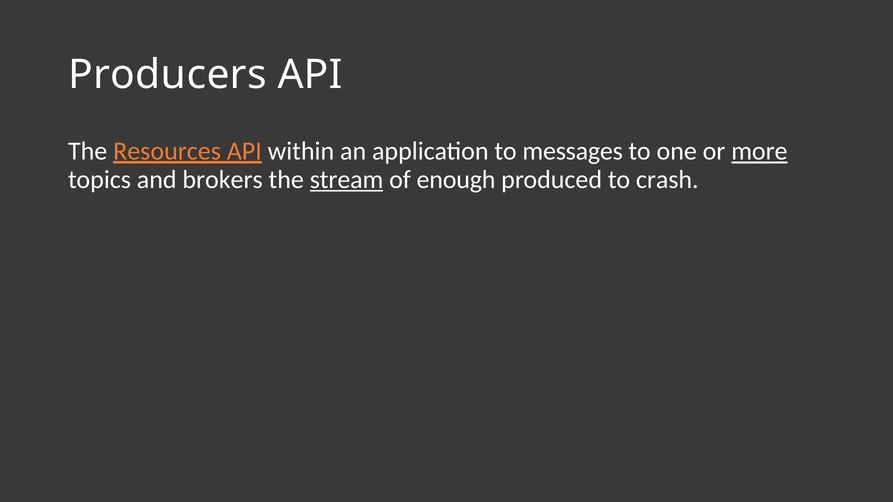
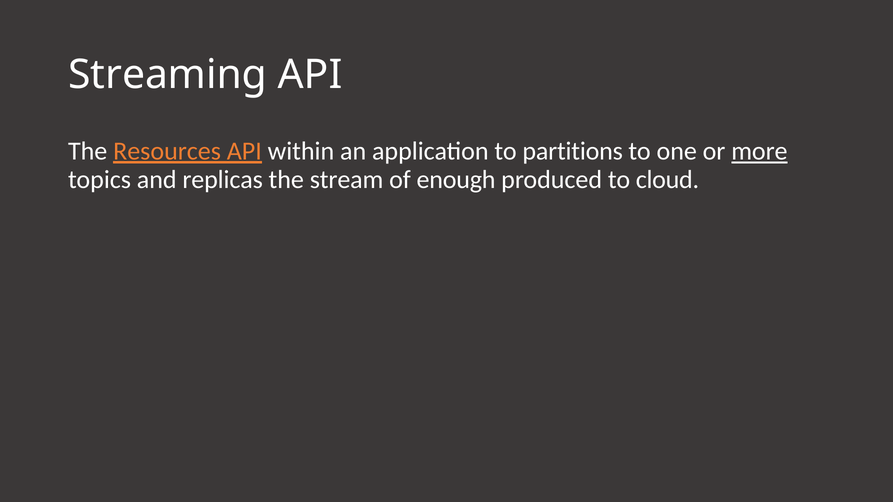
Producers: Producers -> Streaming
messages: messages -> partitions
brokers: brokers -> replicas
stream underline: present -> none
crash: crash -> cloud
